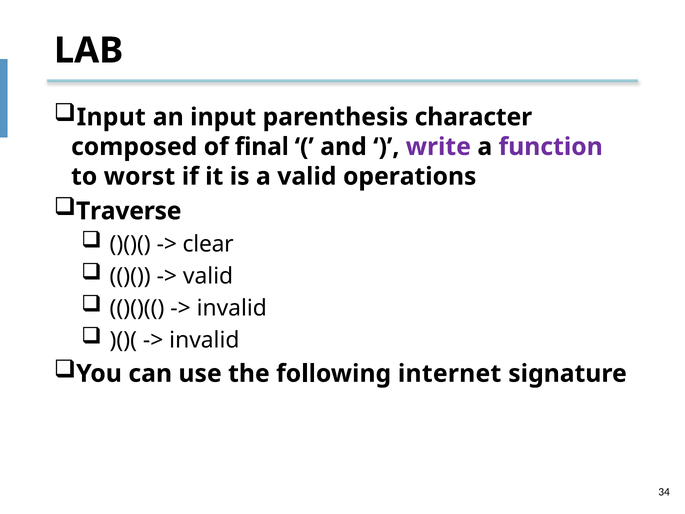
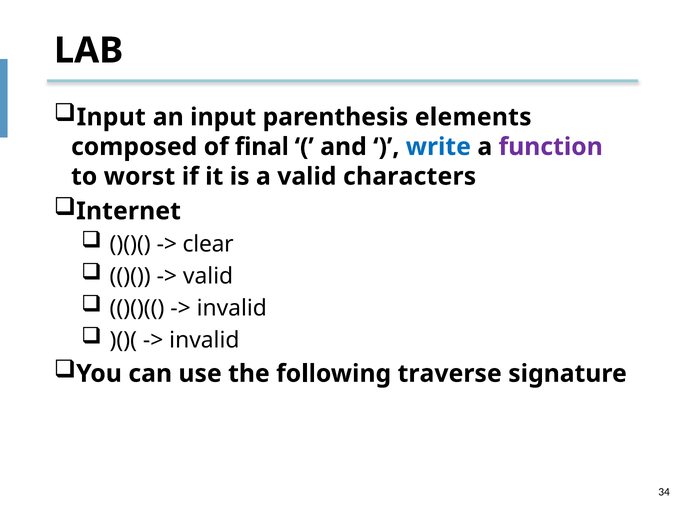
character: character -> elements
write colour: purple -> blue
operations: operations -> characters
Traverse: Traverse -> Internet
internet: internet -> traverse
